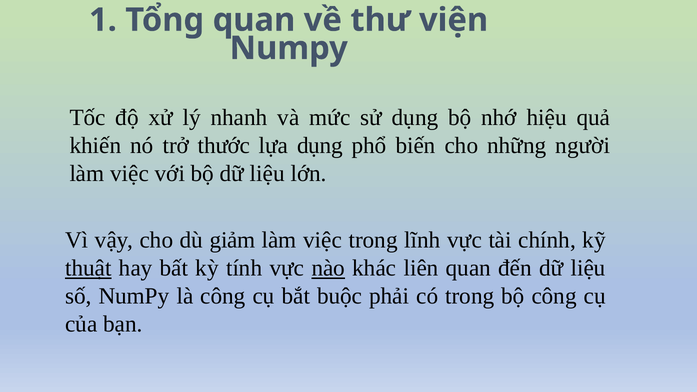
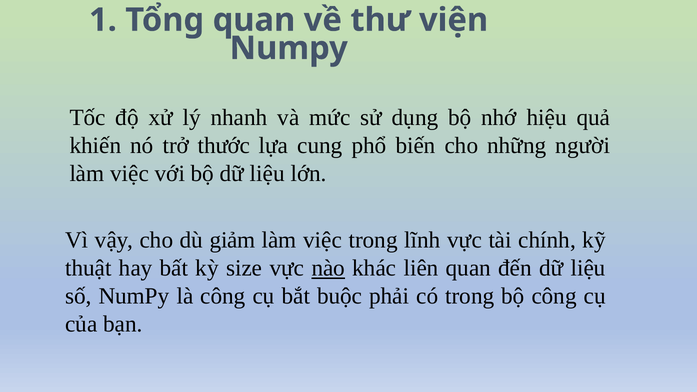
lựa dụng: dụng -> cung
thuật underline: present -> none
tính: tính -> size
